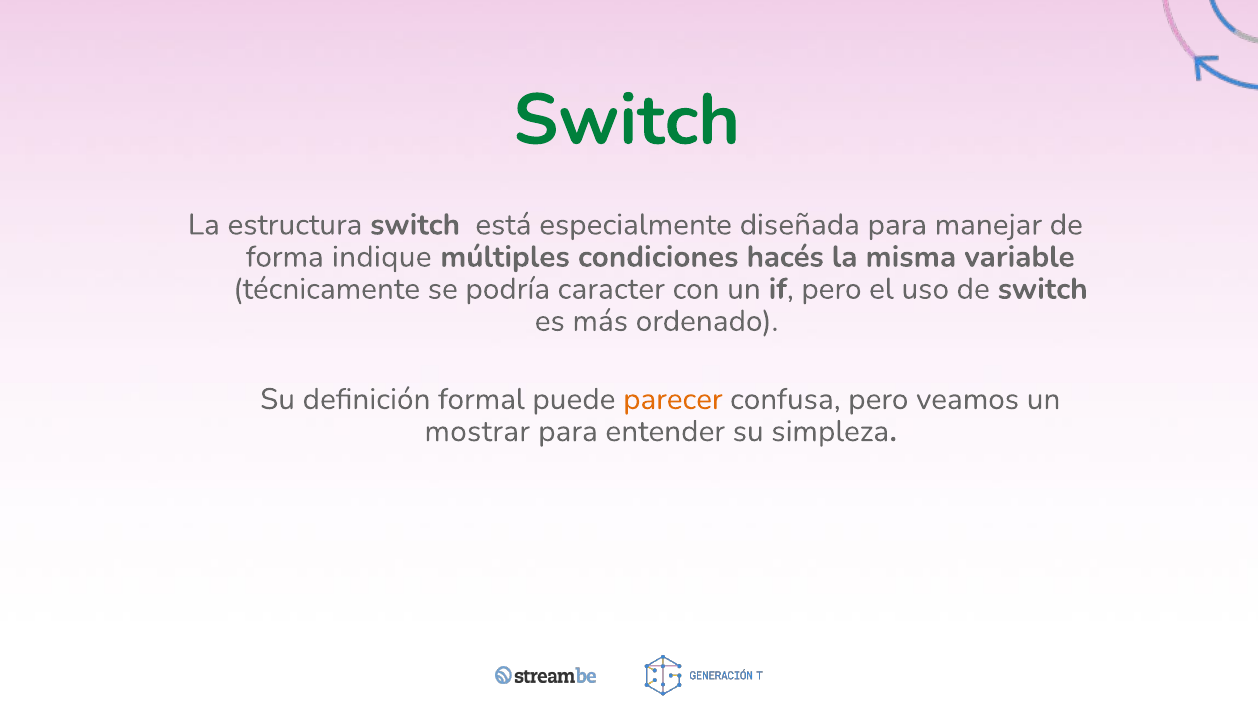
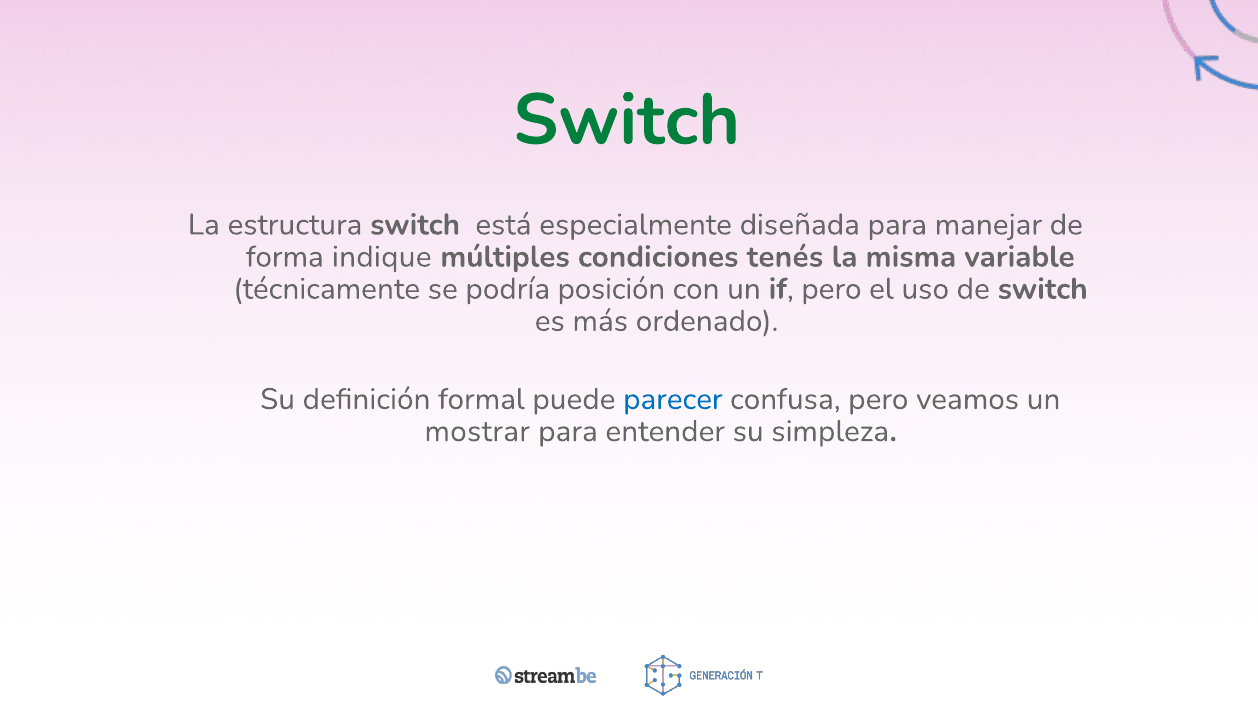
hacés: hacés -> tenés
caracter: caracter -> posición
parecer colour: orange -> blue
